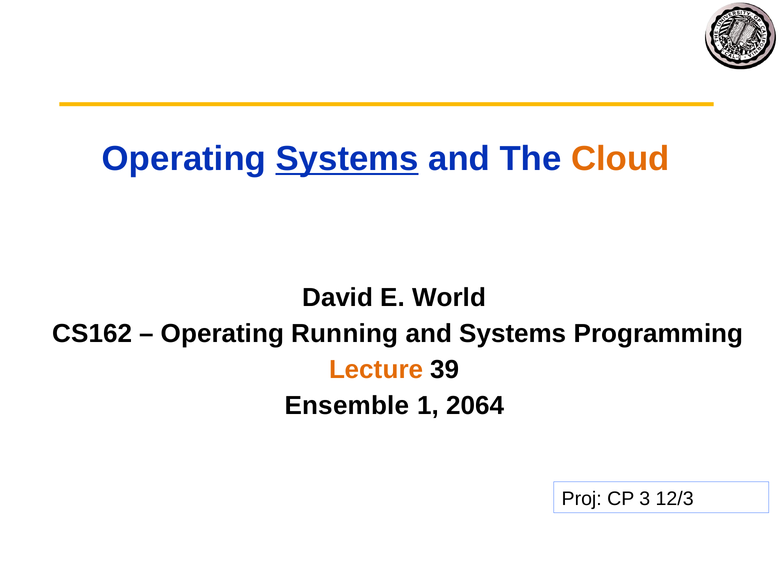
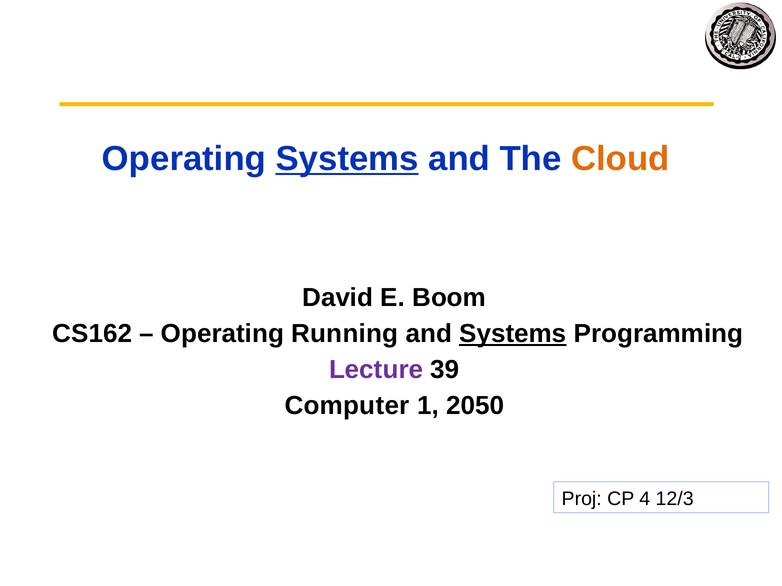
World: World -> Boom
Systems at (513, 334) underline: none -> present
Lecture colour: orange -> purple
Ensemble: Ensemble -> Computer
2064: 2064 -> 2050
3: 3 -> 4
